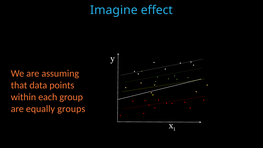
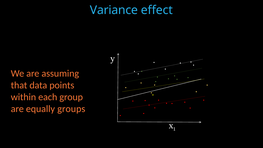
Imagine: Imagine -> Variance
